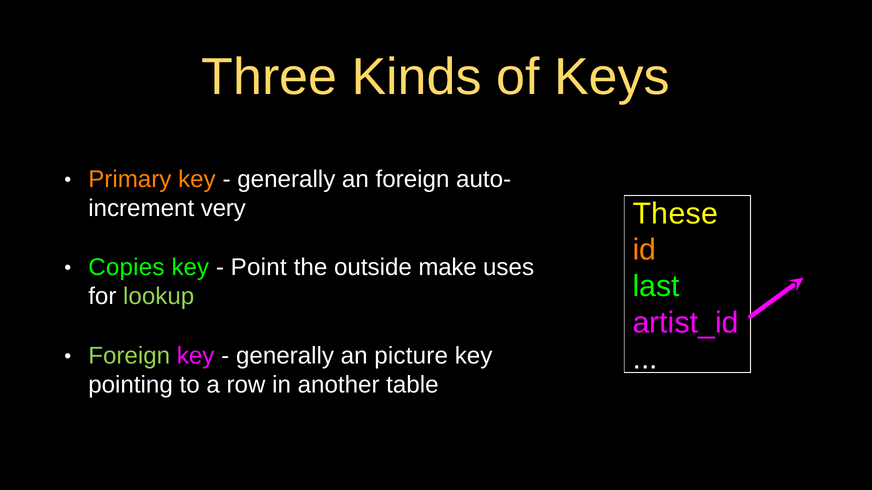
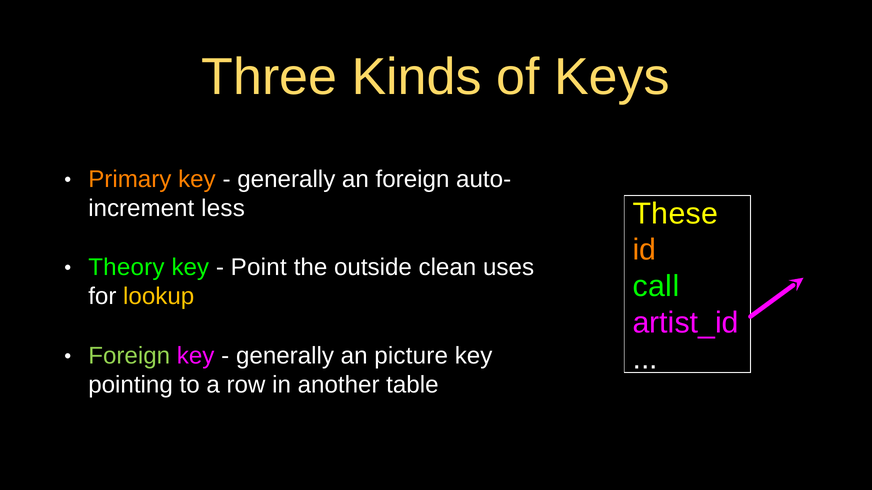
very: very -> less
Copies: Copies -> Theory
make: make -> clean
last: last -> call
lookup colour: light green -> yellow
